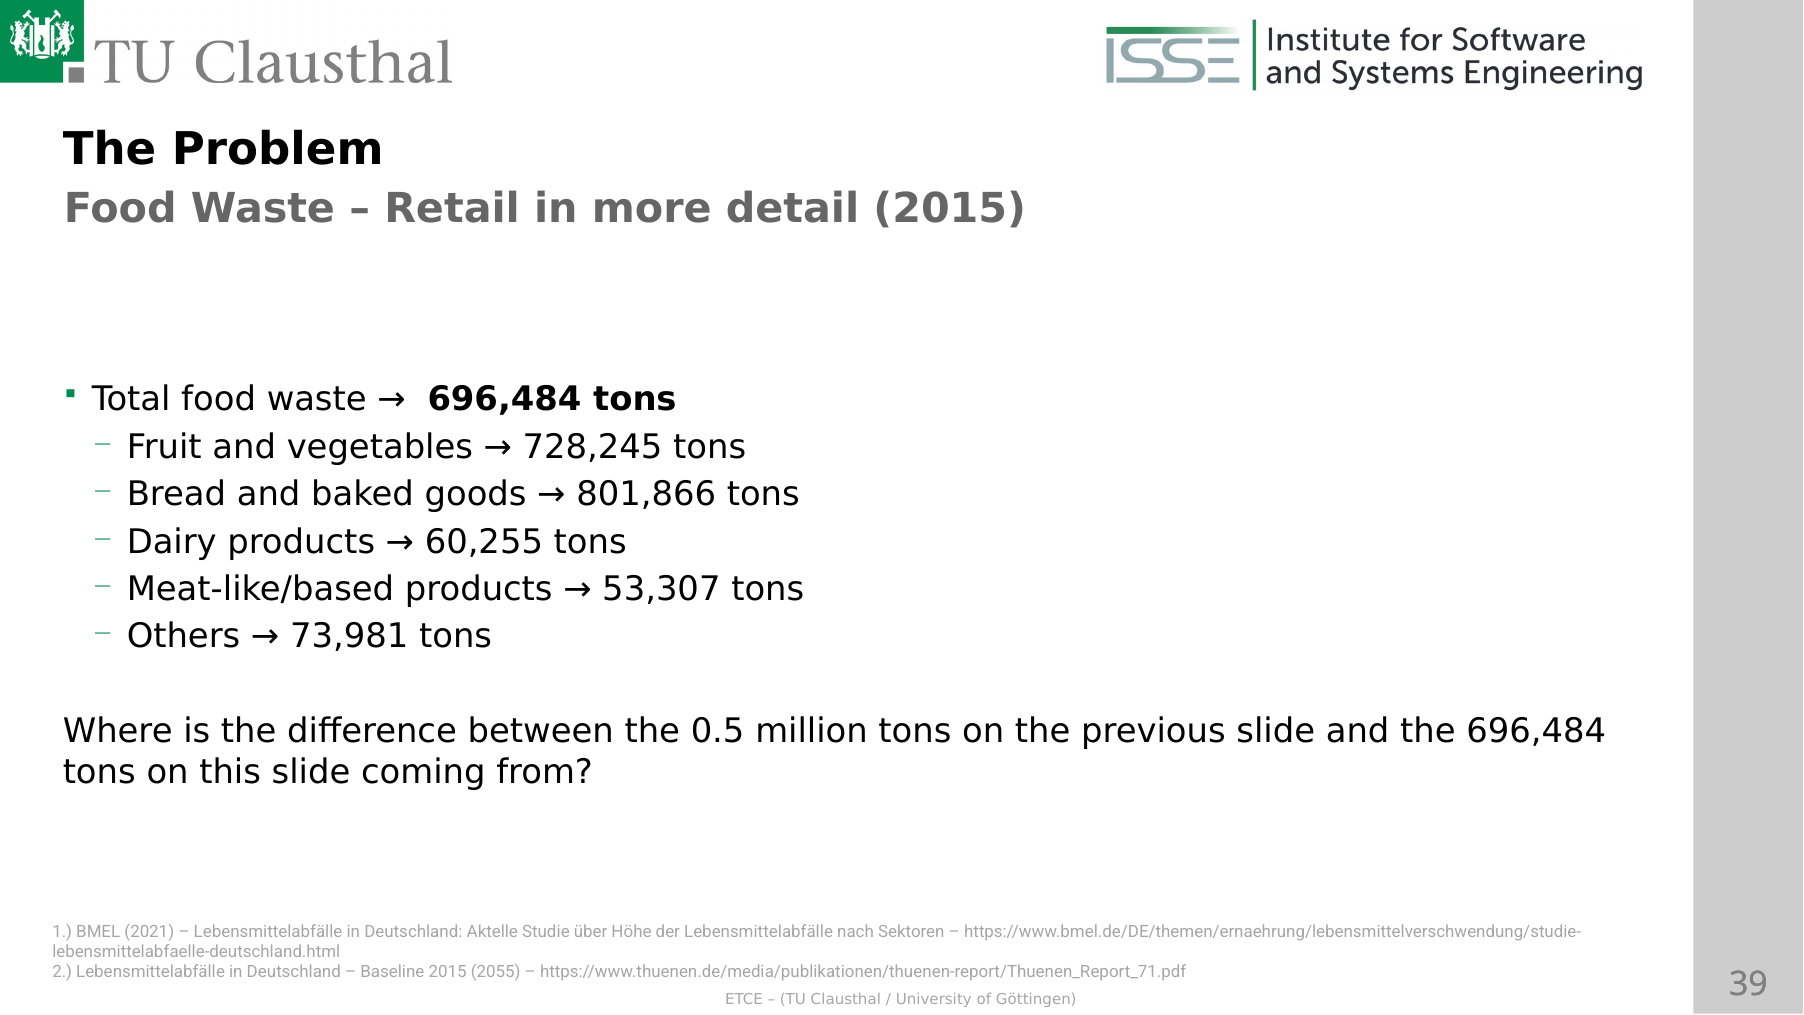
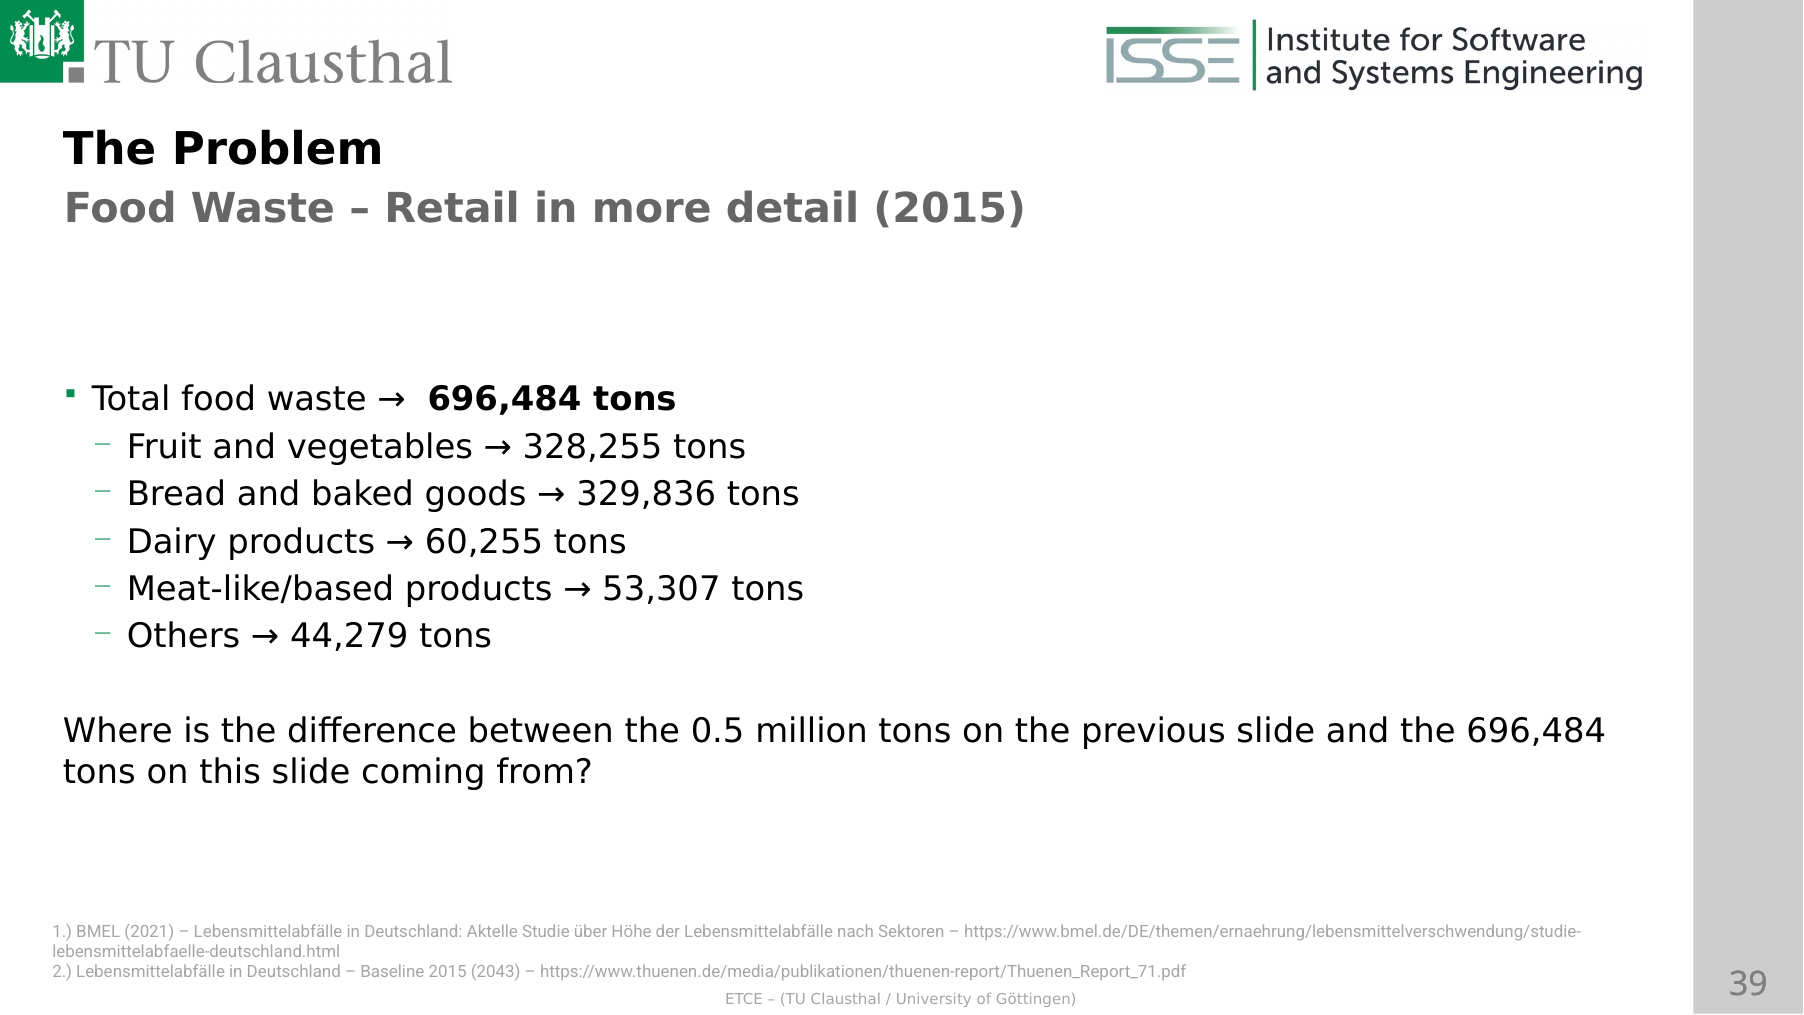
728,245: 728,245 -> 328,255
801,866: 801,866 -> 329,836
73,981: 73,981 -> 44,279
2055: 2055 -> 2043
